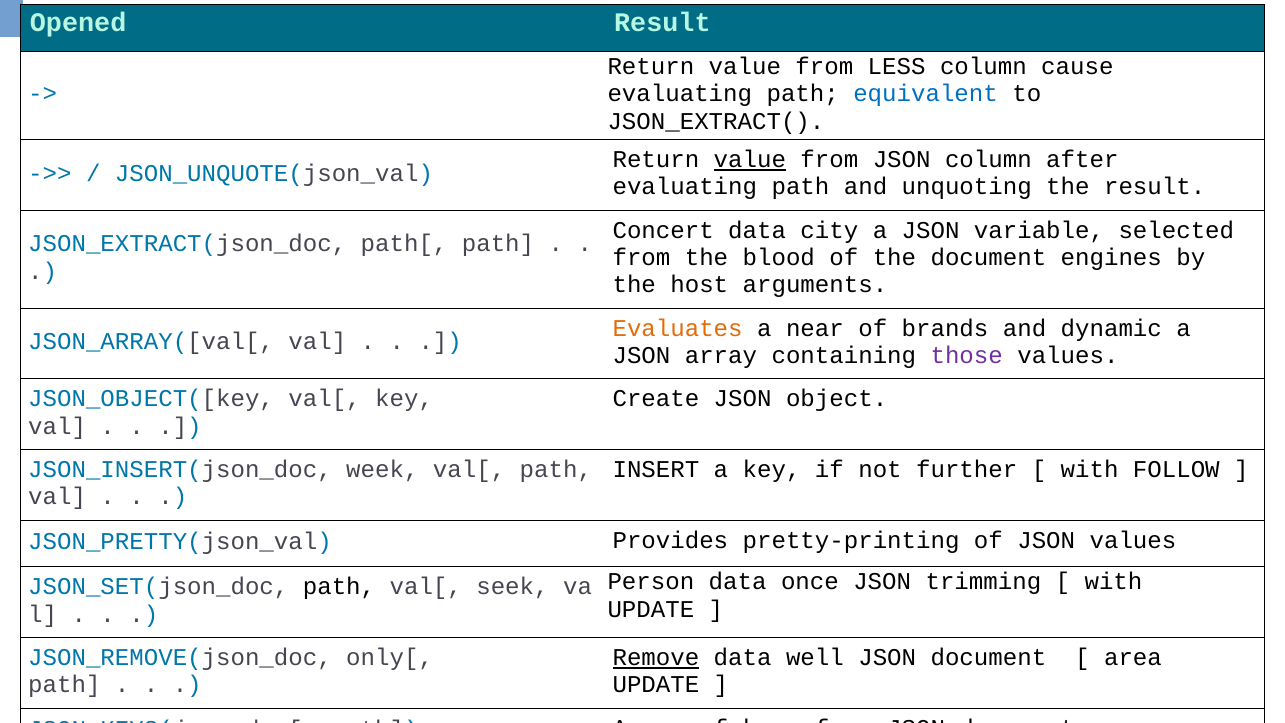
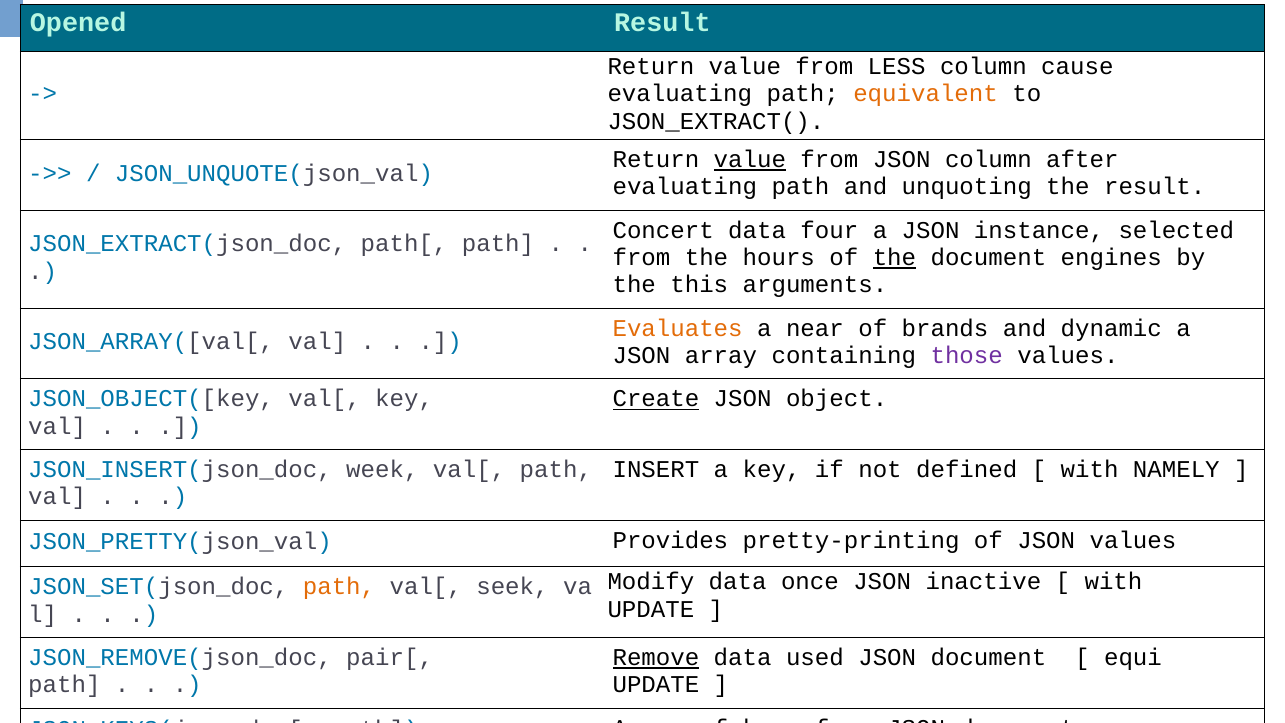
equivalent colour: blue -> orange
city: city -> four
variable: variable -> instance
blood: blood -> hours
the at (894, 257) underline: none -> present
host: host -> this
Create underline: none -> present
further: further -> defined
FOLLOW: FOLLOW -> NAMELY
Person: Person -> Modify
trimming: trimming -> inactive
path at (339, 587) colour: black -> orange
only[: only[ -> pair[
well: well -> used
area: area -> equi
